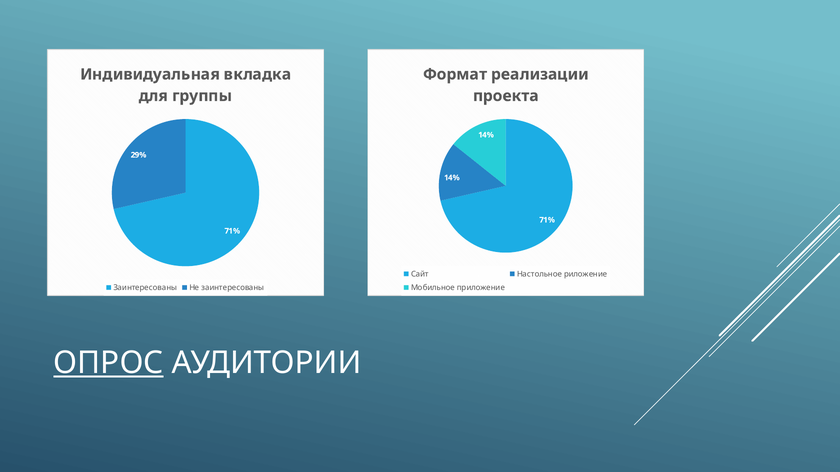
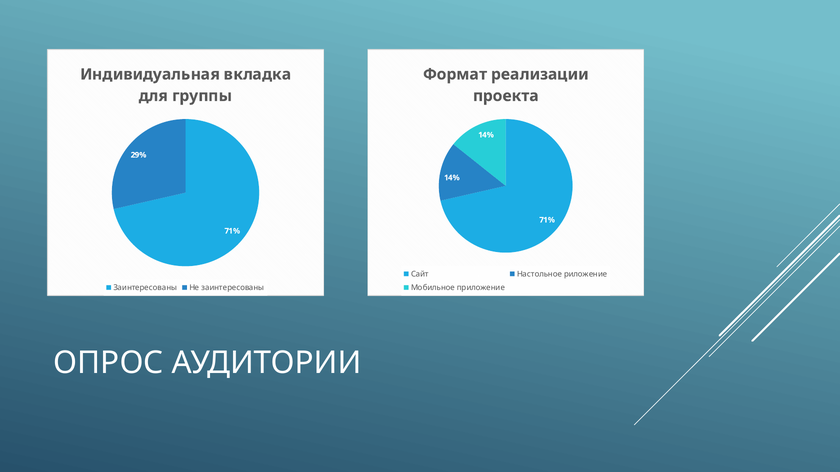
ОПРОС underline: present -> none
